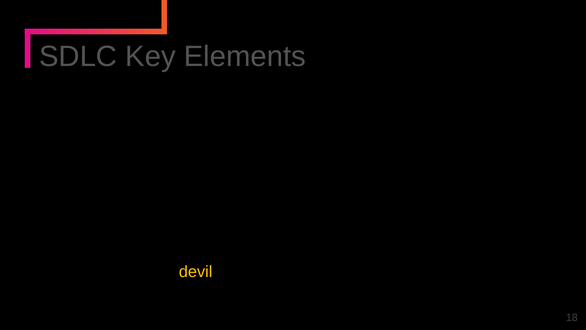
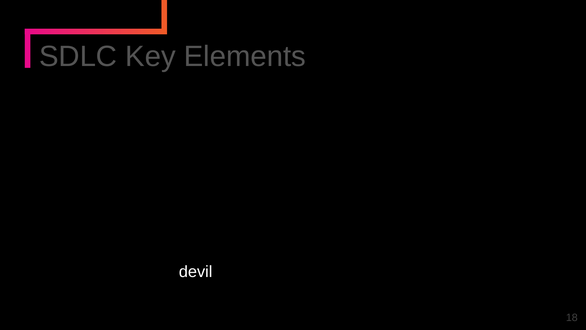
devil colour: yellow -> white
